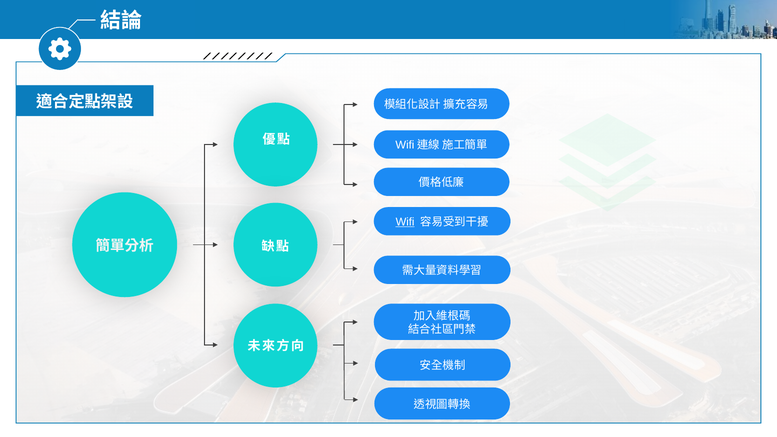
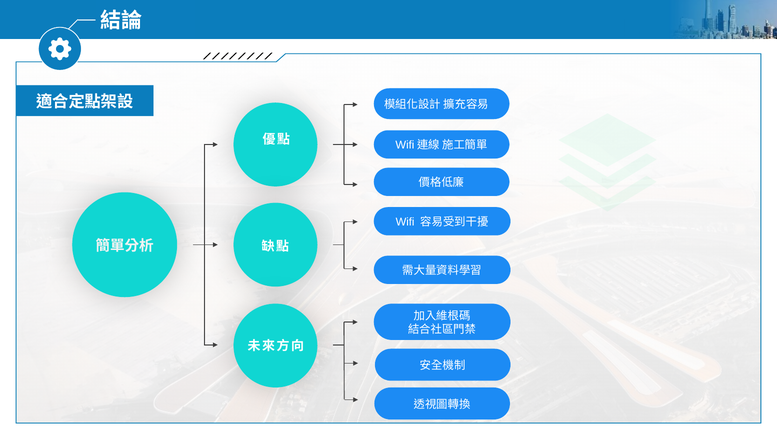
Wifi underline: present -> none
